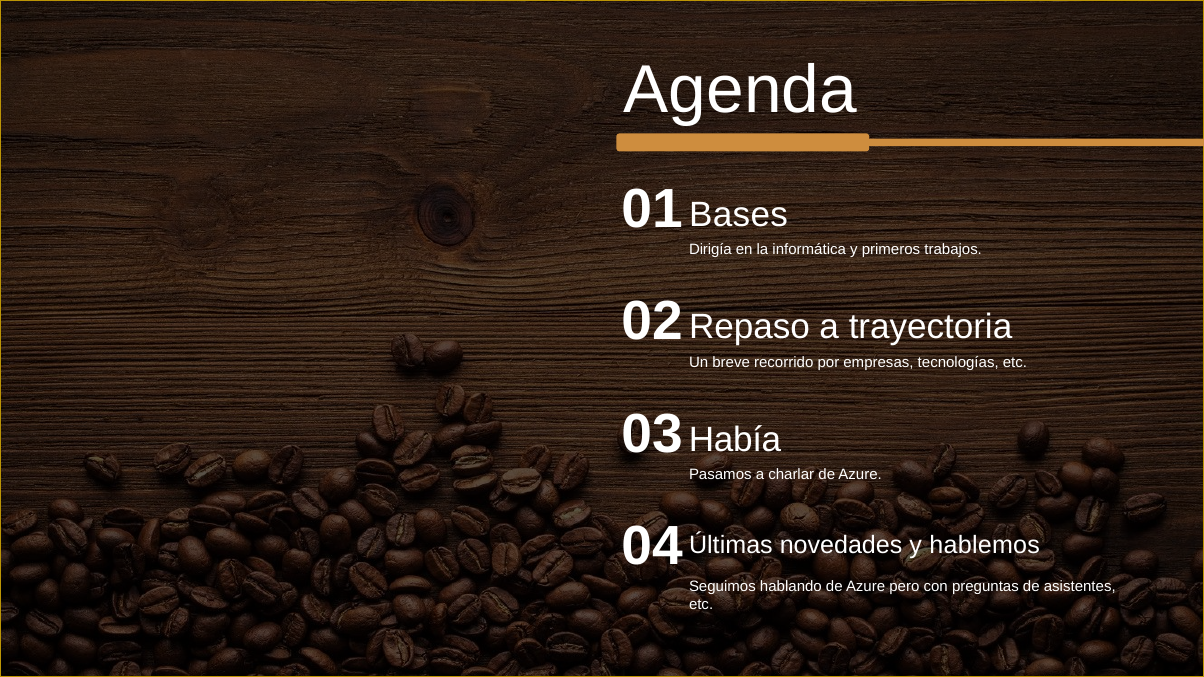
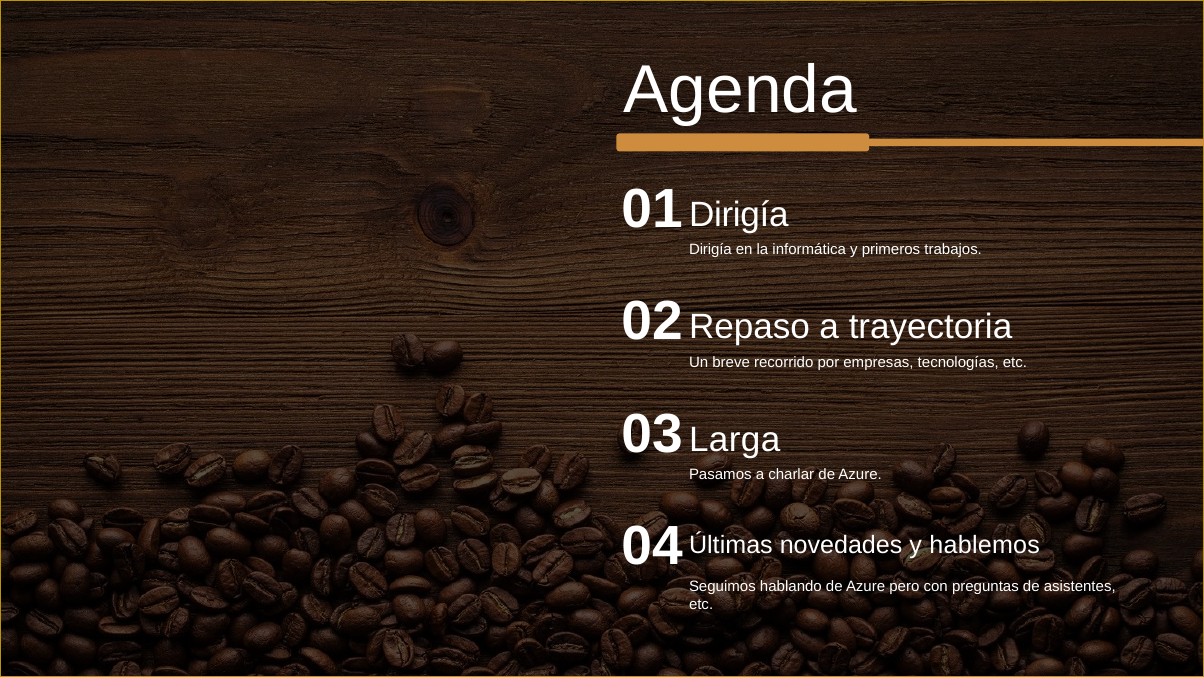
Bases at (739, 215): Bases -> Dirigía
Había: Había -> Larga
